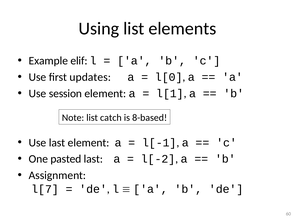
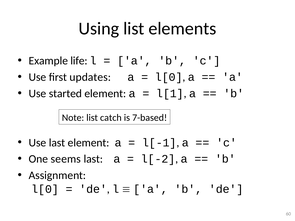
elif: elif -> life
session: session -> started
8-based: 8-based -> 7-based
pasted: pasted -> seems
l[7 at (45, 189): l[7 -> l[0
